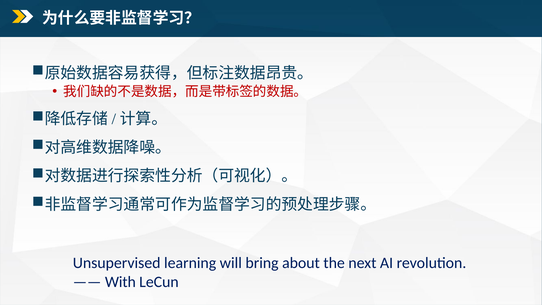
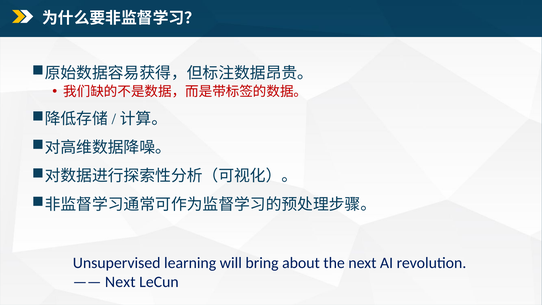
With at (120, 282): With -> Next
